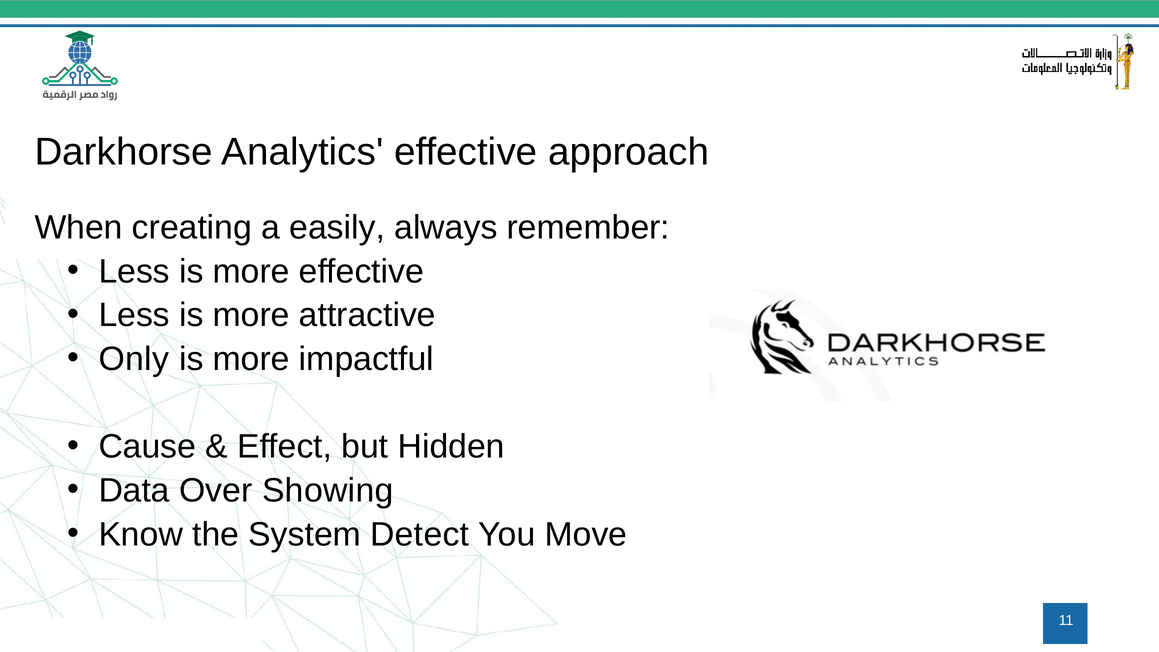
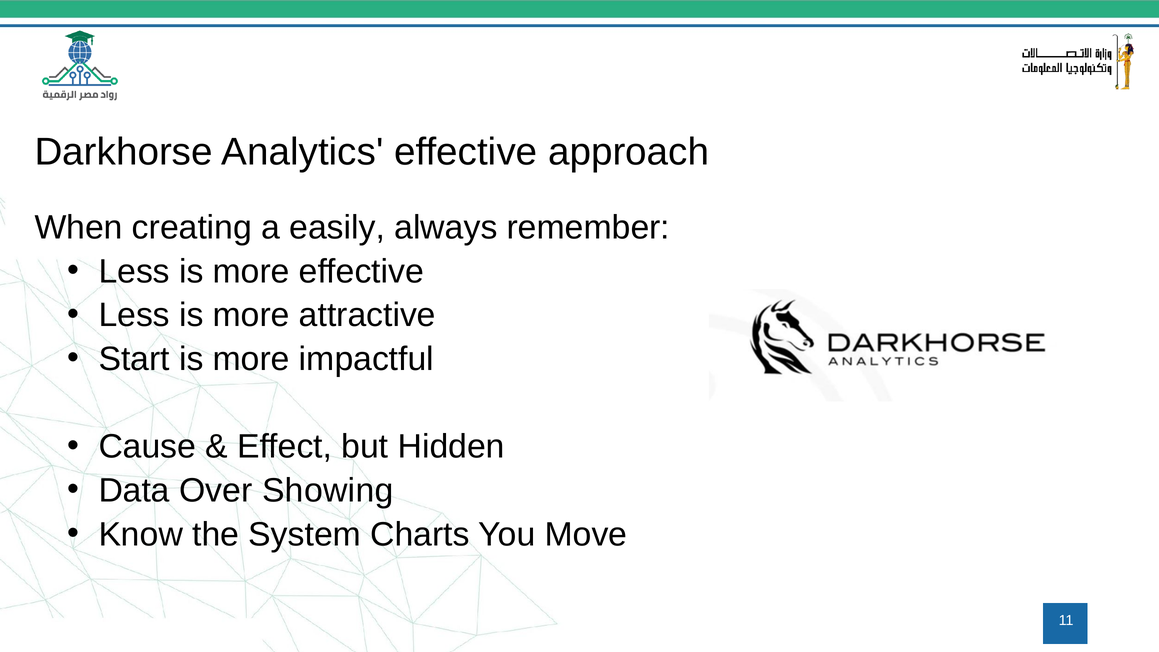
Only: Only -> Start
Detect: Detect -> Charts
